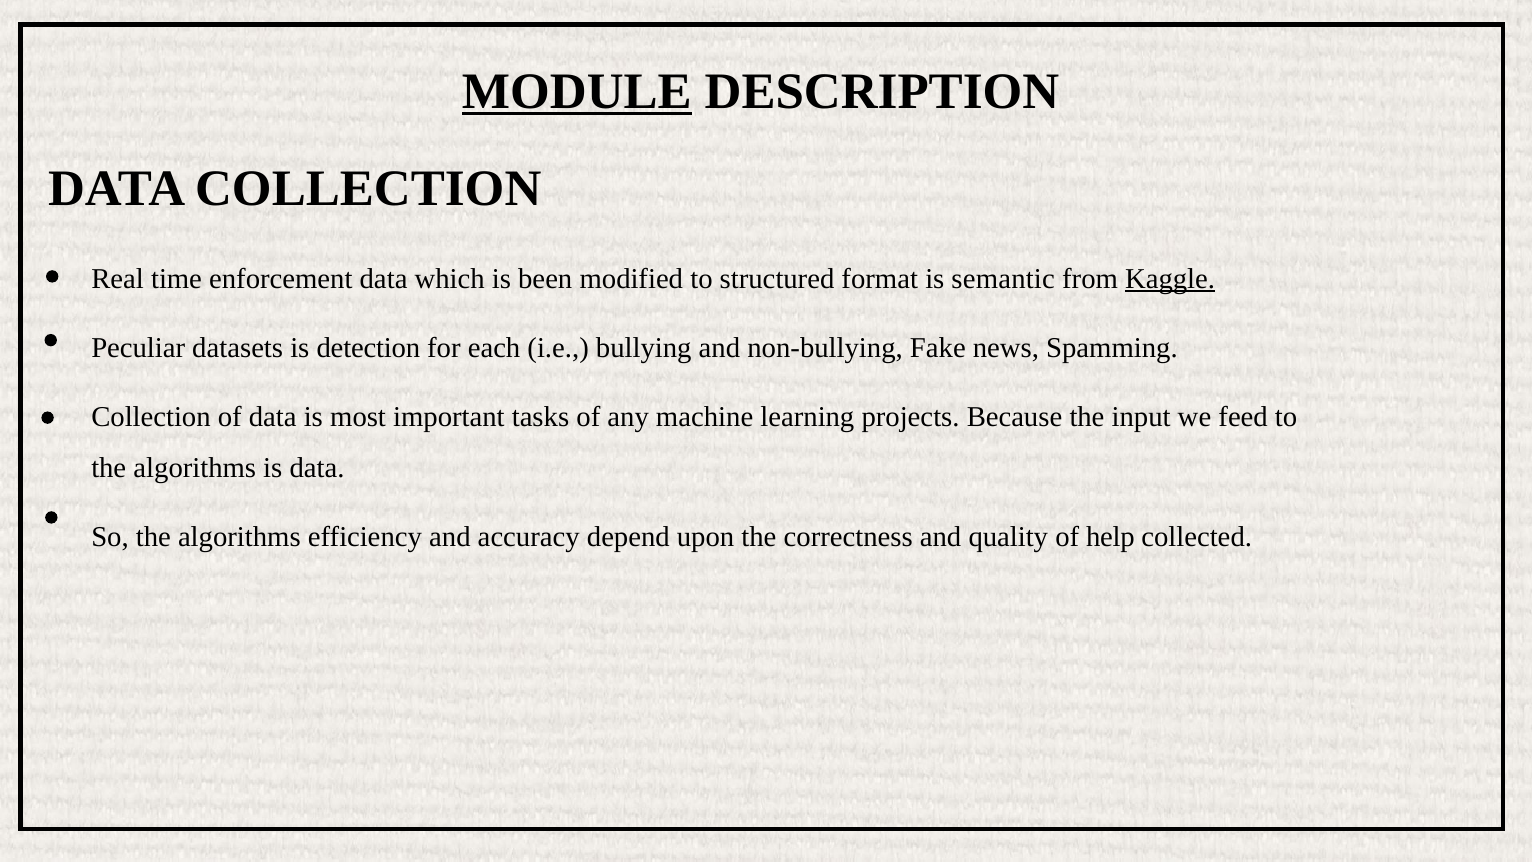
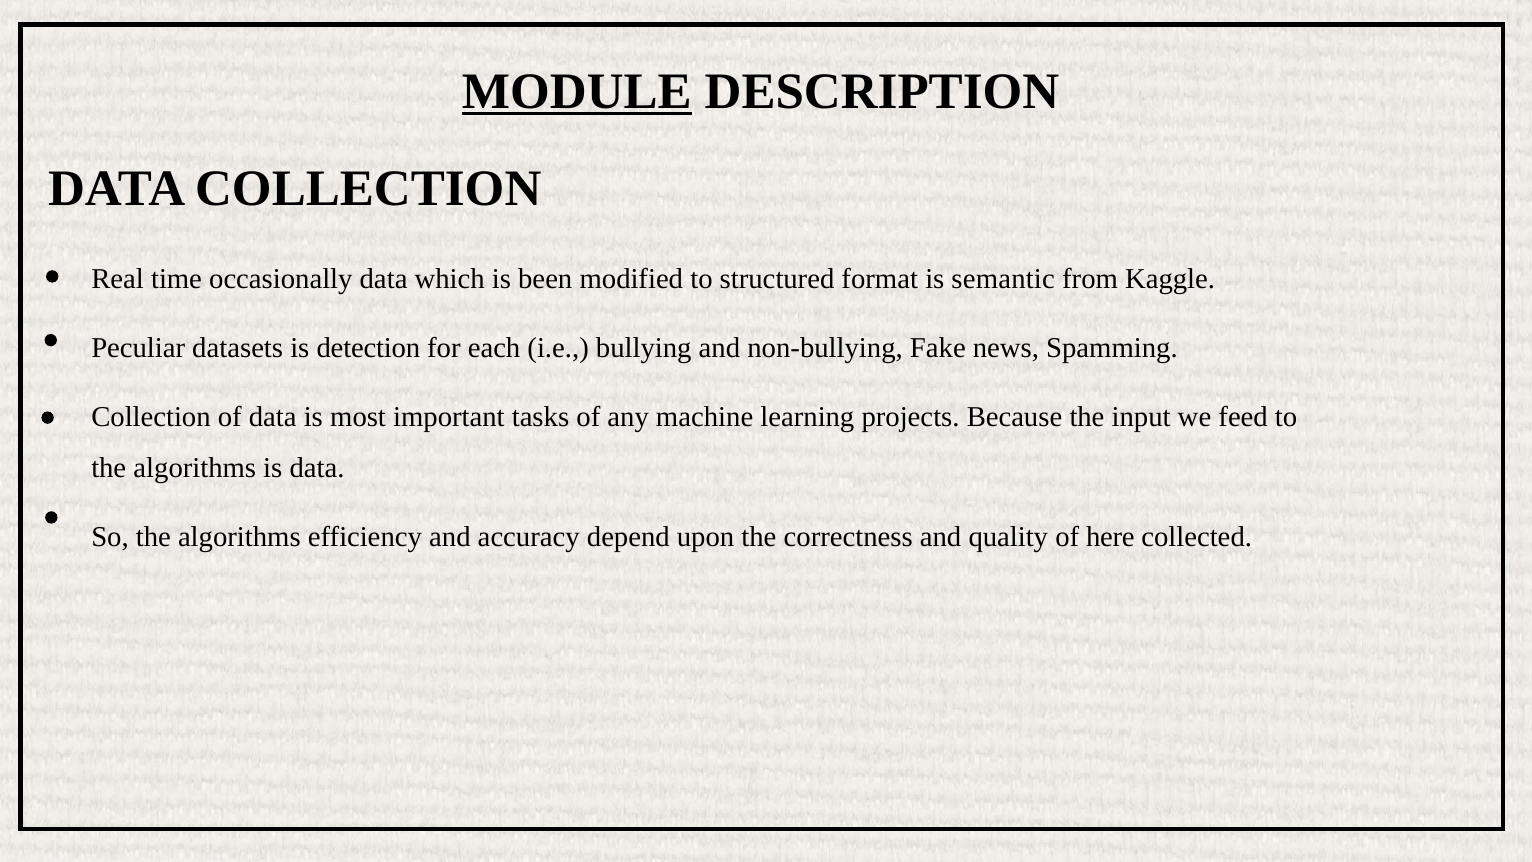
enforcement: enforcement -> occasionally
Kaggle underline: present -> none
help: help -> here
